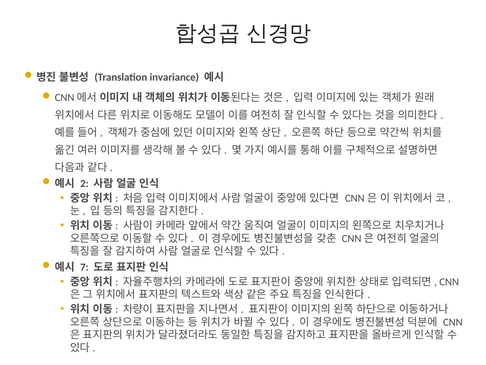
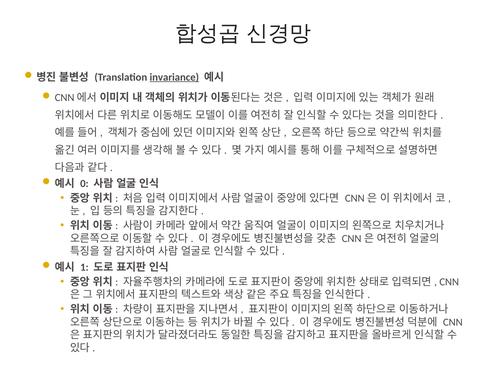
invariance underline: none -> present
2: 2 -> 0
7: 7 -> 1
